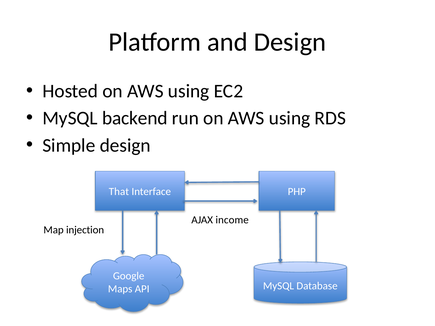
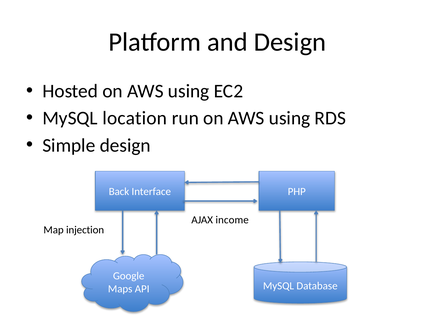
backend: backend -> location
That: That -> Back
